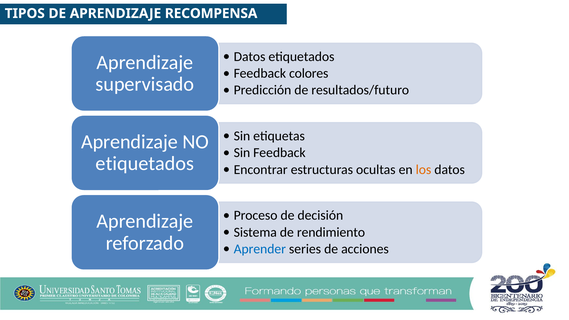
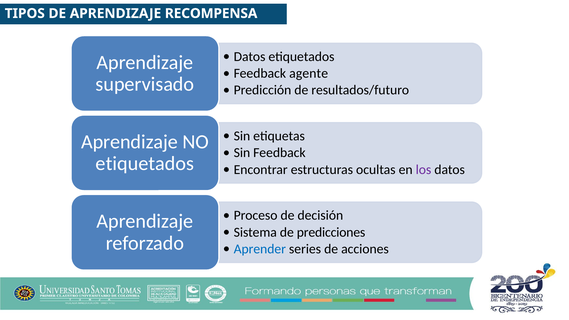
colores: colores -> agente
los colour: orange -> purple
rendimiento: rendimiento -> predicciones
